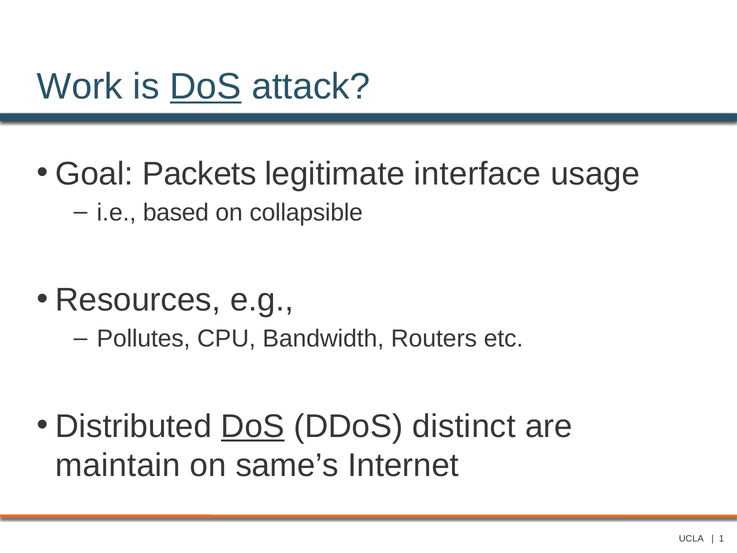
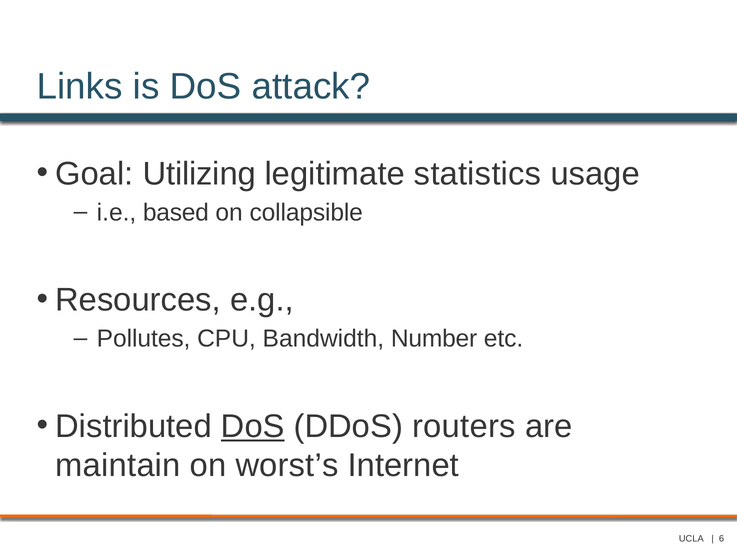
Work: Work -> Links
DoS at (206, 86) underline: present -> none
Packets: Packets -> Utilizing
interface: interface -> statistics
Routers: Routers -> Number
distinct: distinct -> routers
same’s: same’s -> worst’s
1: 1 -> 6
